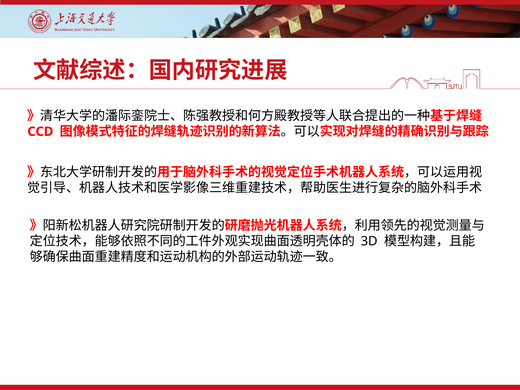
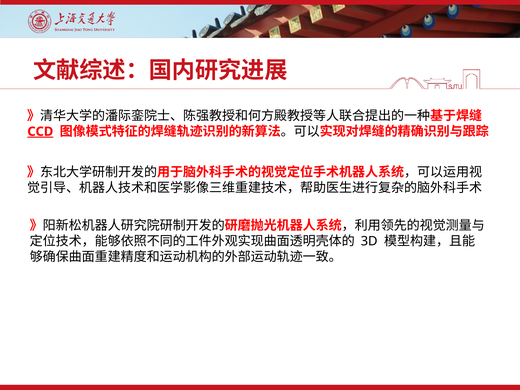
CCD underline: none -> present
